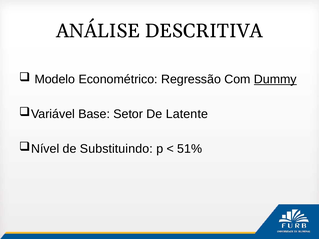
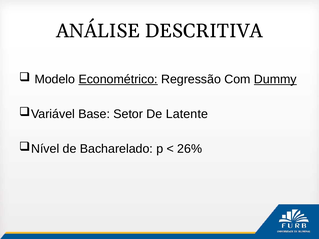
Econométrico underline: none -> present
Substituindo: Substituindo -> Bacharelado
51%: 51% -> 26%
